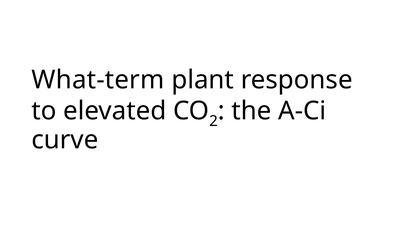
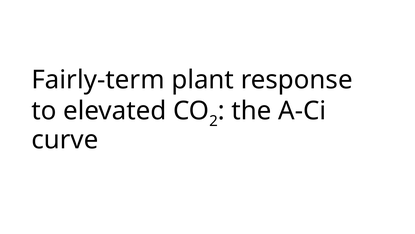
What-term: What-term -> Fairly-term
